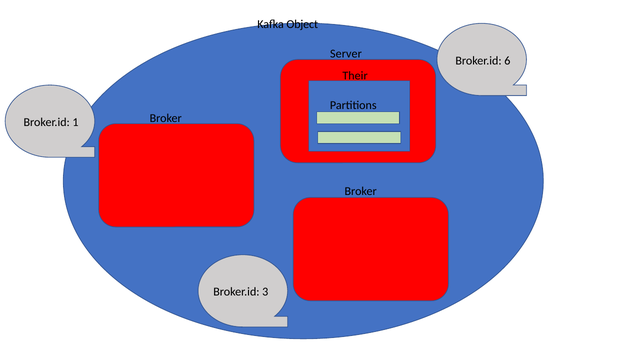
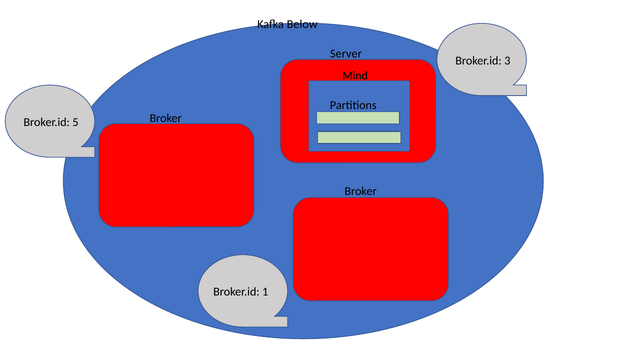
Object: Object -> Below
6: 6 -> 3
Their: Their -> Mind
1: 1 -> 5
3: 3 -> 1
